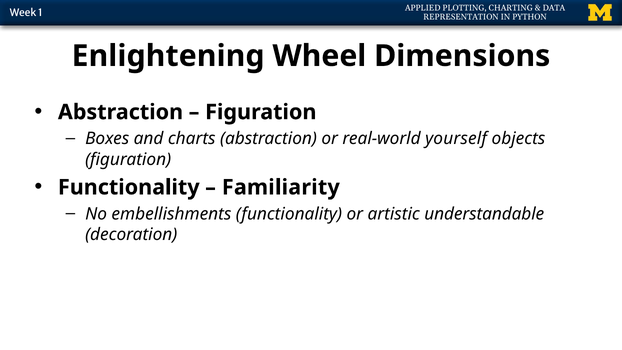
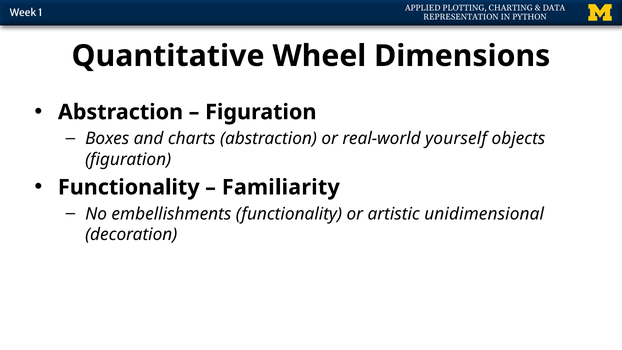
Enlightening: Enlightening -> Quantitative
understandable: understandable -> unidimensional
